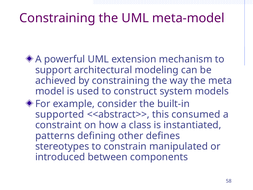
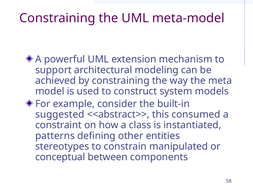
supported: supported -> suggested
defines: defines -> entities
introduced: introduced -> conceptual
